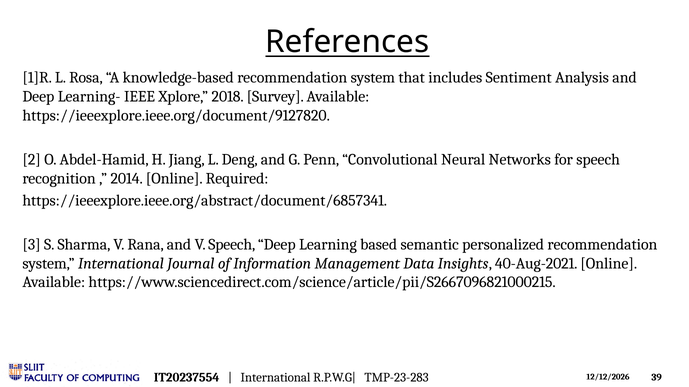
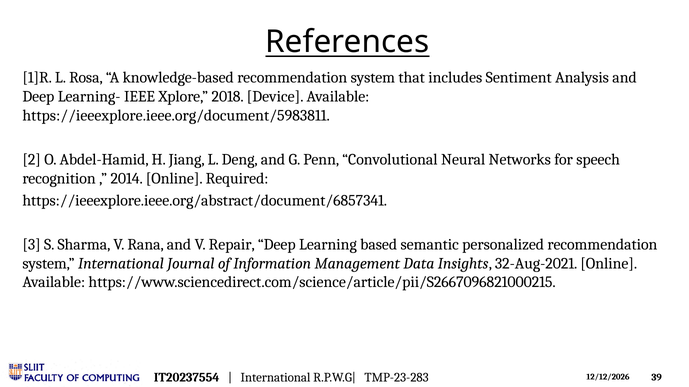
Survey: Survey -> Device
https://ieeexplore.ieee.org/document/9127820: https://ieeexplore.ieee.org/document/9127820 -> https://ieeexplore.ieee.org/document/5983811
V Speech: Speech -> Repair
40-Aug-2021: 40-Aug-2021 -> 32-Aug-2021
